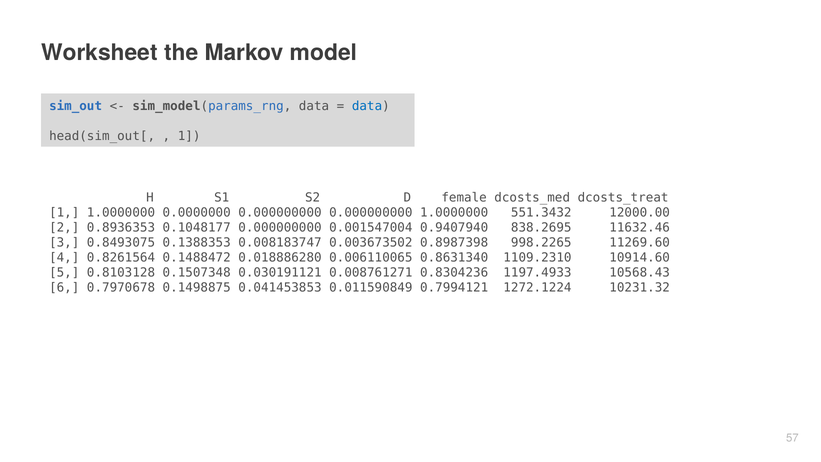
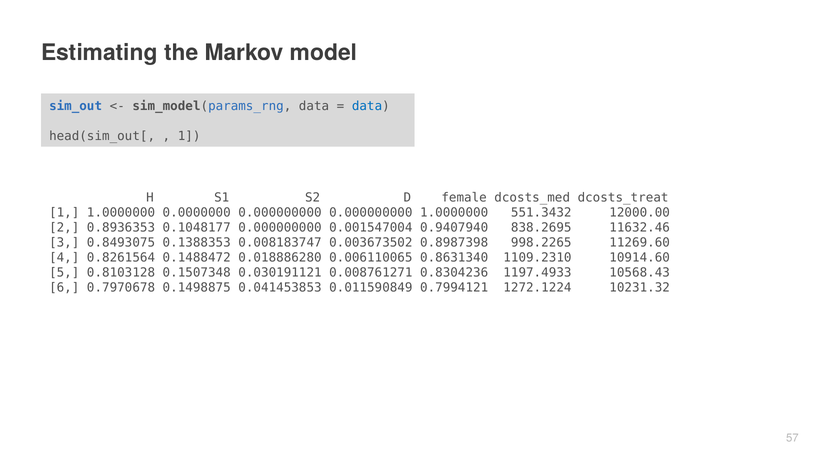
Worksheet: Worksheet -> Estimating
